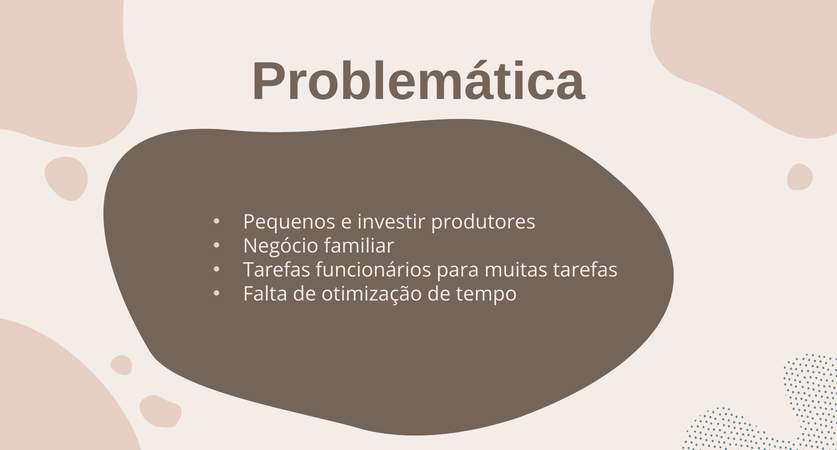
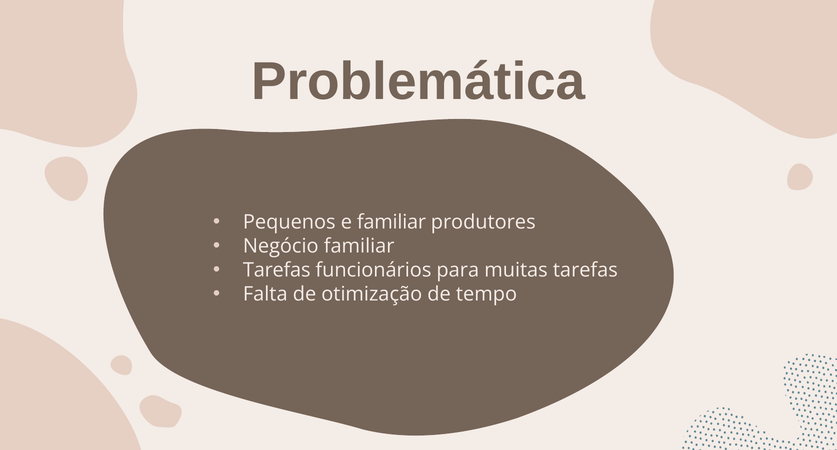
e investir: investir -> familiar
